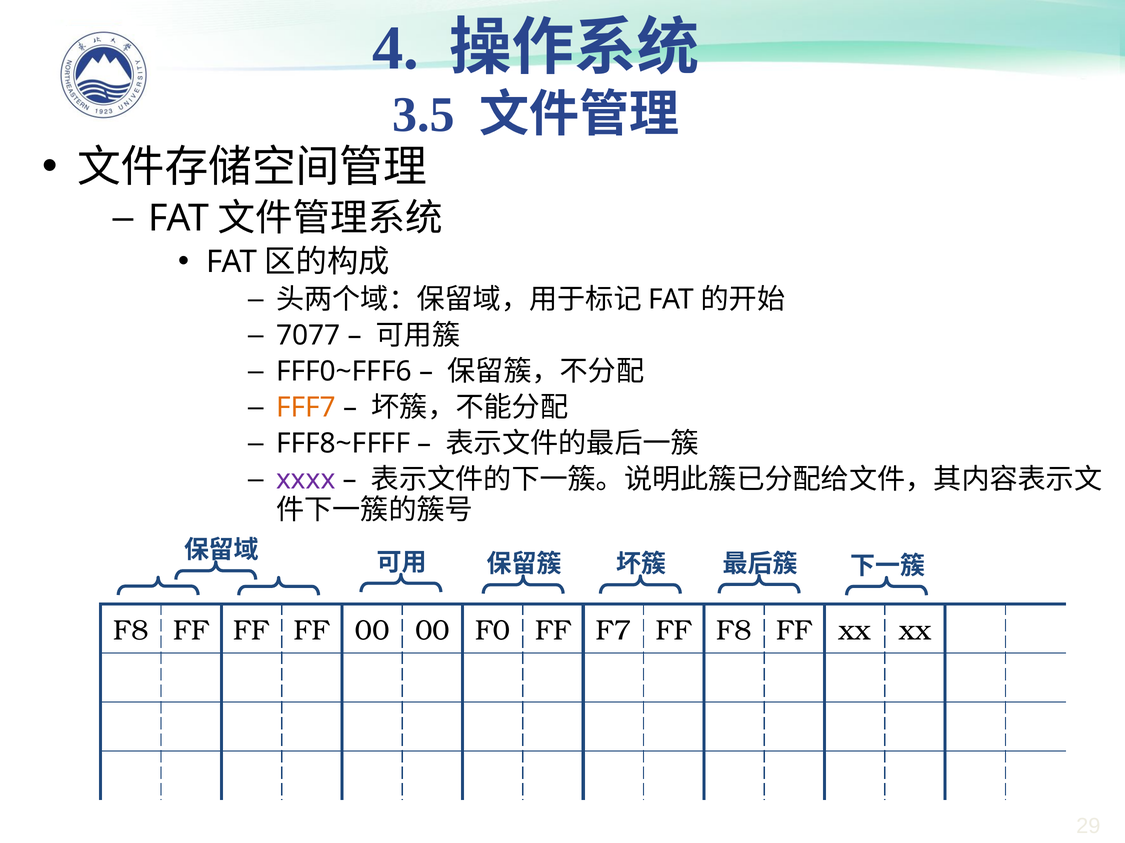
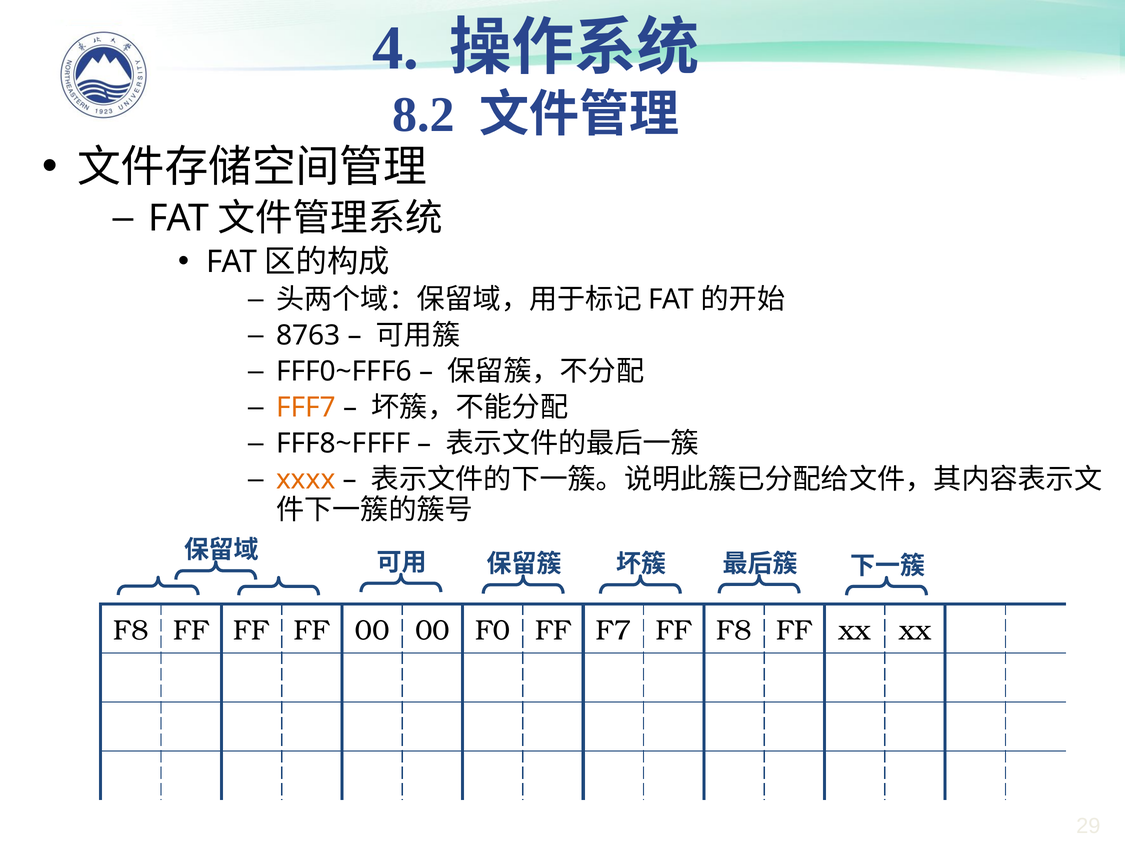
3.5: 3.5 -> 8.2
7077: 7077 -> 8763
xxxx colour: purple -> orange
